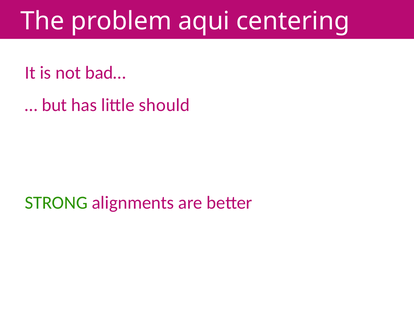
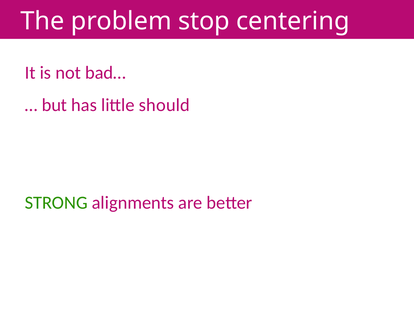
aqui: aqui -> stop
